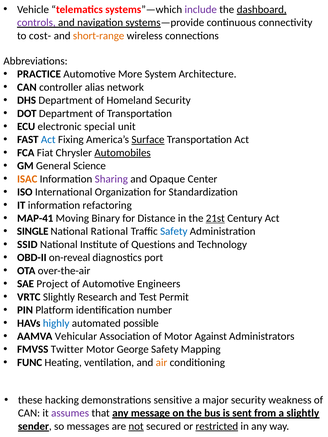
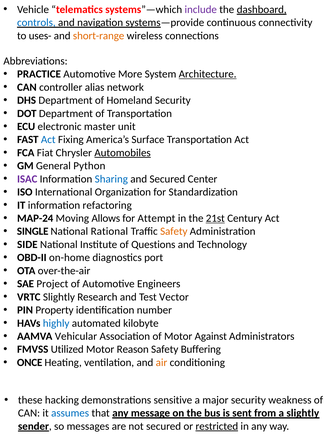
controls colour: purple -> blue
cost-: cost- -> uses-
Architecture underline: none -> present
special: special -> master
Surface underline: present -> none
Science: Science -> Python
ISAC colour: orange -> purple
Sharing colour: purple -> blue
and Opaque: Opaque -> Secured
MAP-41: MAP-41 -> MAP-24
Binary: Binary -> Allows
Distance: Distance -> Attempt
Safety at (174, 232) colour: blue -> orange
SSID: SSID -> SIDE
on-reveal: on-reveal -> on-home
Permit: Permit -> Vector
Platform: Platform -> Property
possible: possible -> kilobyte
Twitter: Twitter -> Utilized
George: George -> Reason
Mapping: Mapping -> Buffering
FUNC: FUNC -> ONCE
assumes colour: purple -> blue
not underline: present -> none
